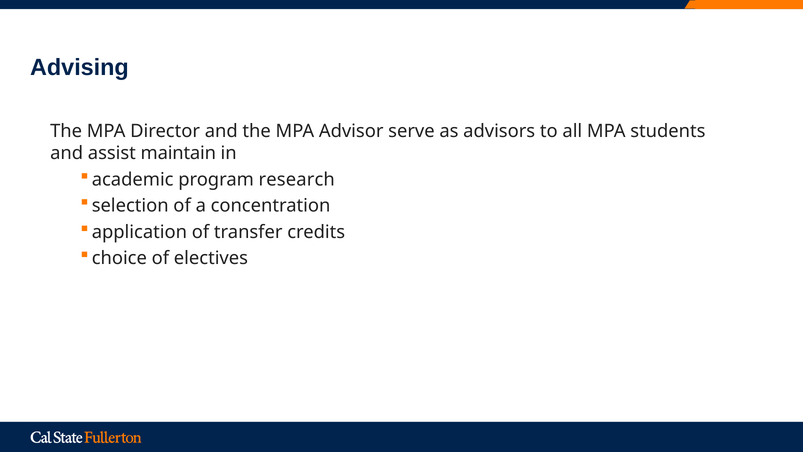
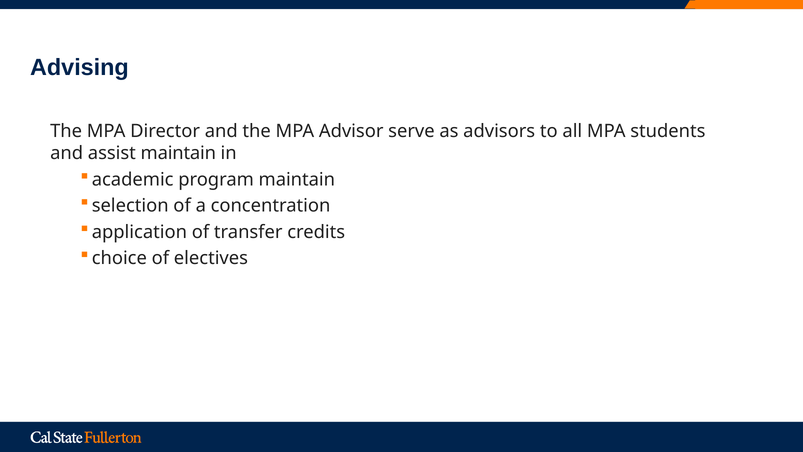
program research: research -> maintain
